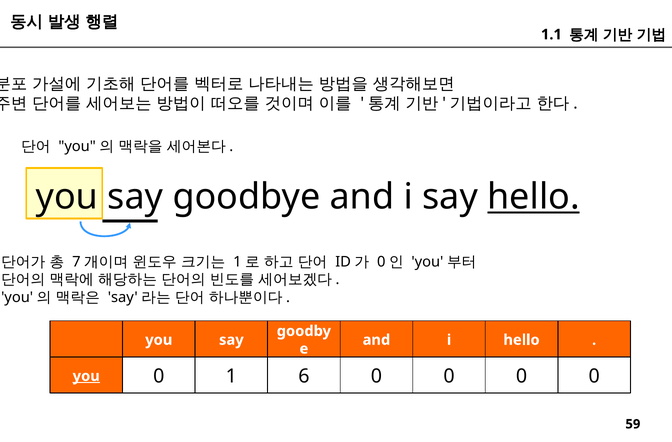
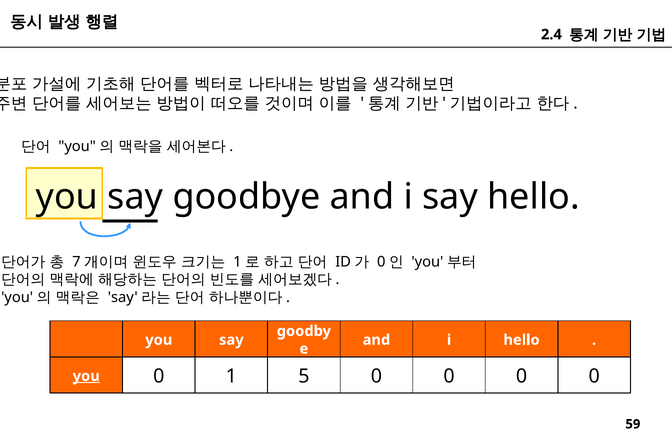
1.1: 1.1 -> 2.4
hello at (533, 197) underline: present -> none
6: 6 -> 5
